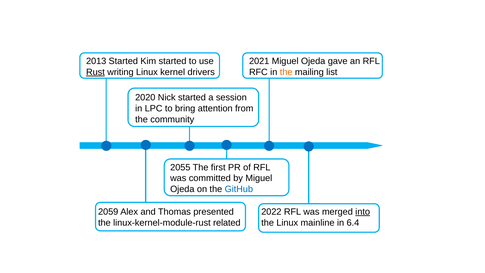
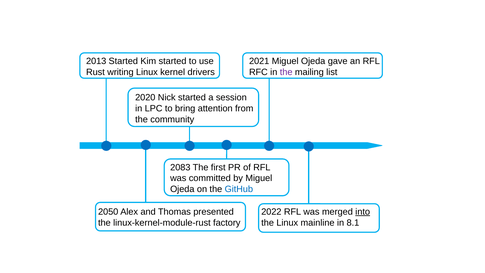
Rust underline: present -> none
the at (286, 72) colour: orange -> purple
2055: 2055 -> 2083
2059: 2059 -> 2050
related: related -> factory
6.4: 6.4 -> 8.1
